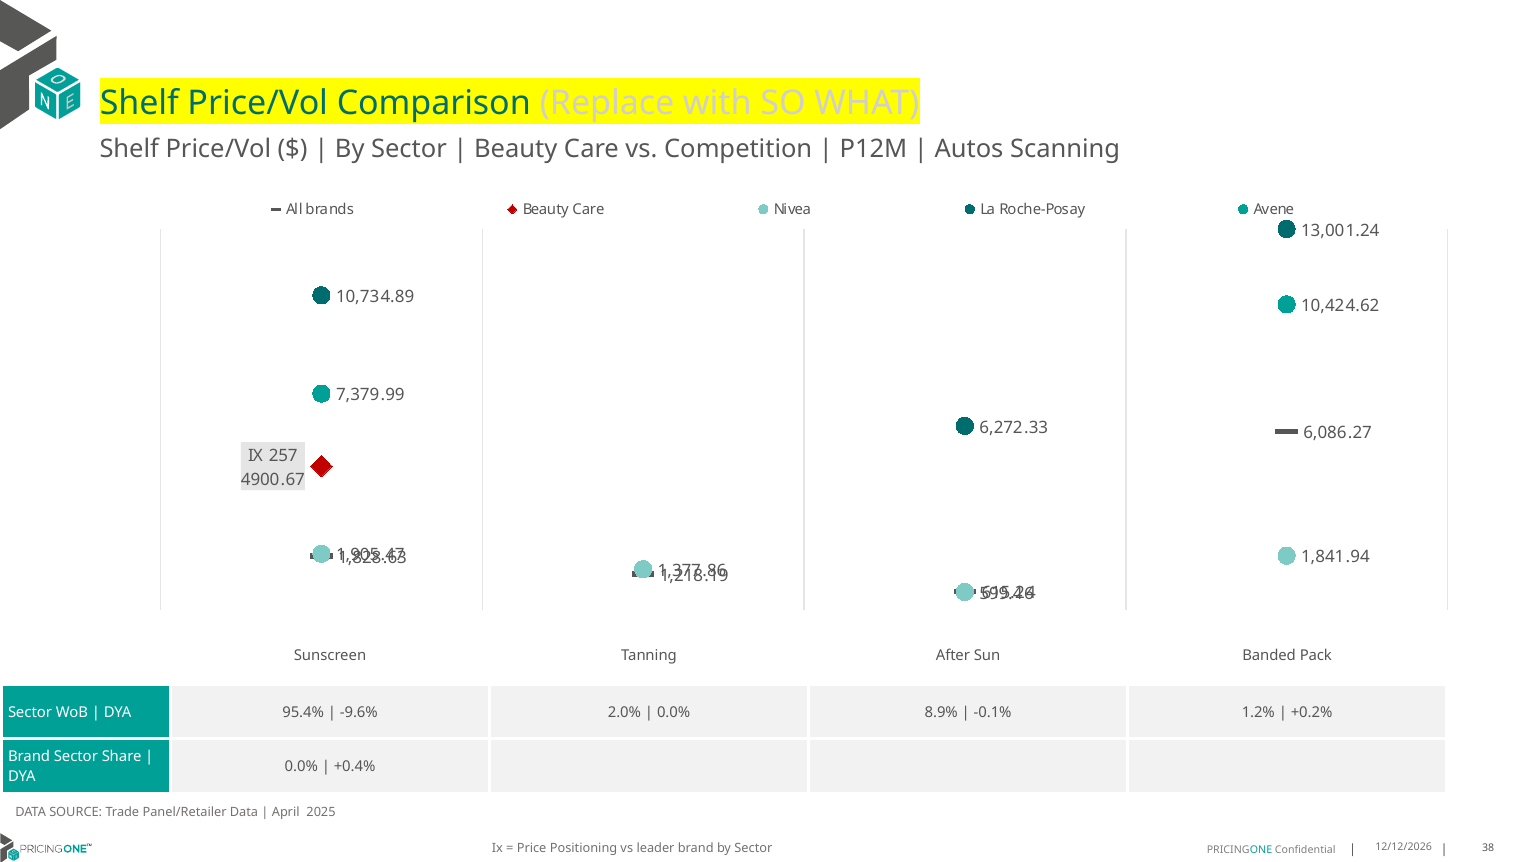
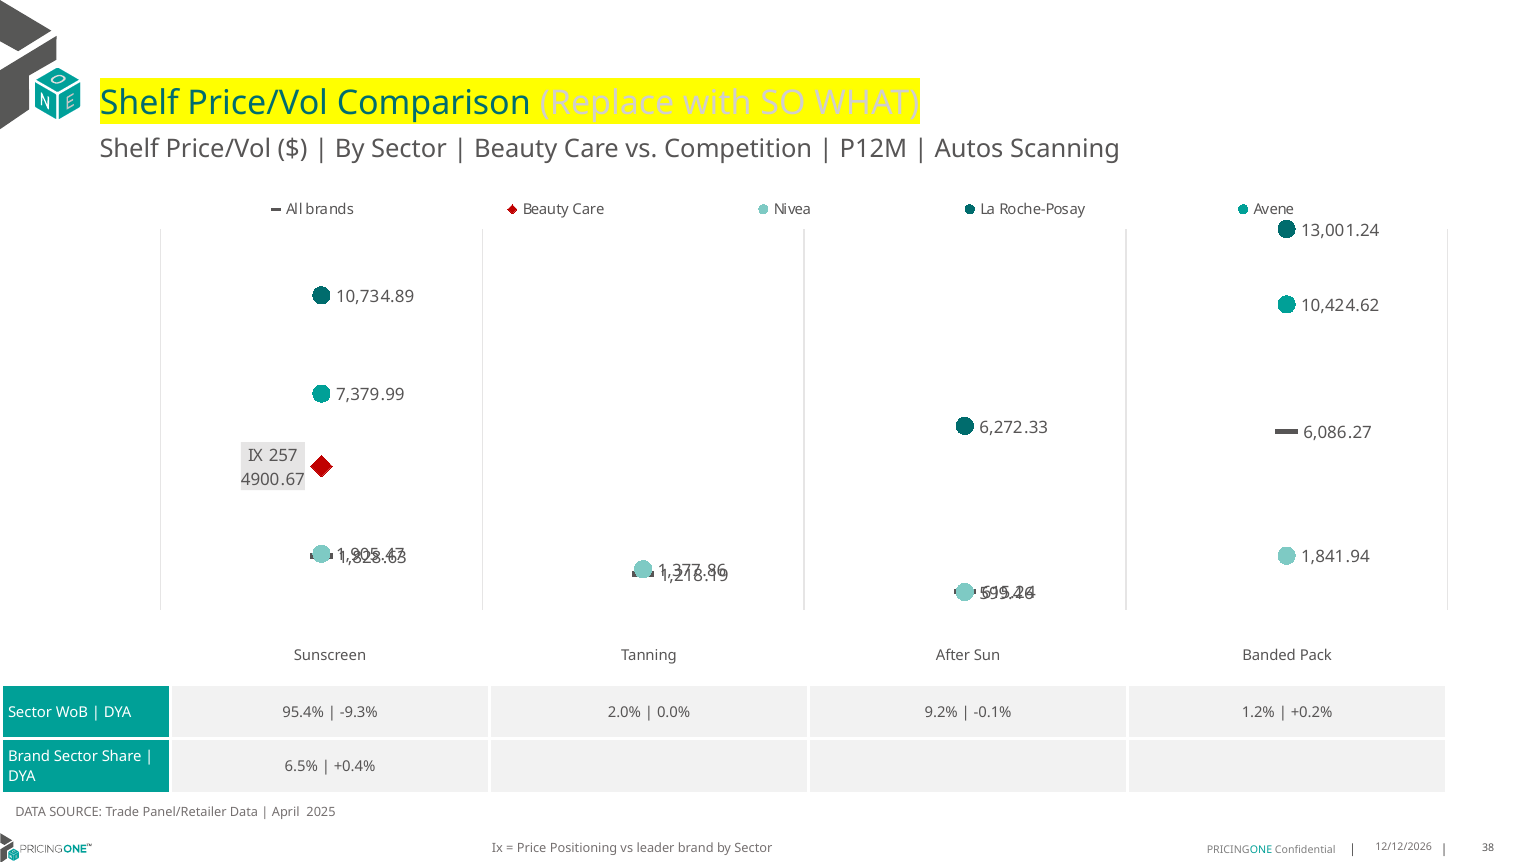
-9.6%: -9.6% -> -9.3%
8.9%: 8.9% -> 9.2%
0.0% at (301, 767): 0.0% -> 6.5%
